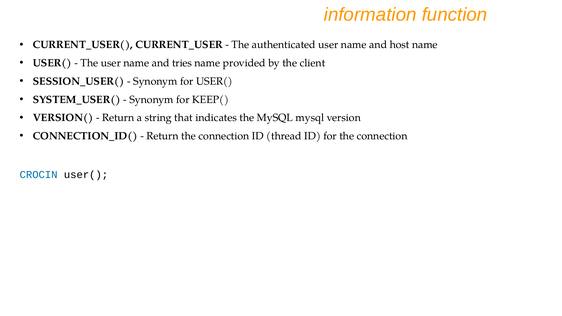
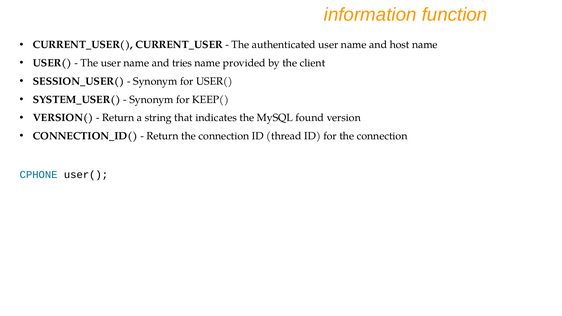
MySQL mysql: mysql -> found
CROCIN: CROCIN -> CPHONE
